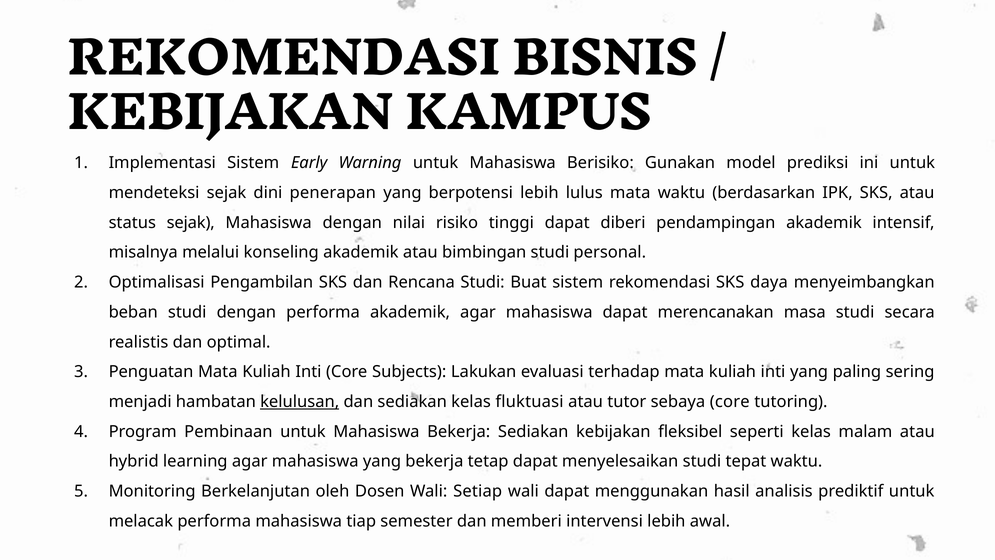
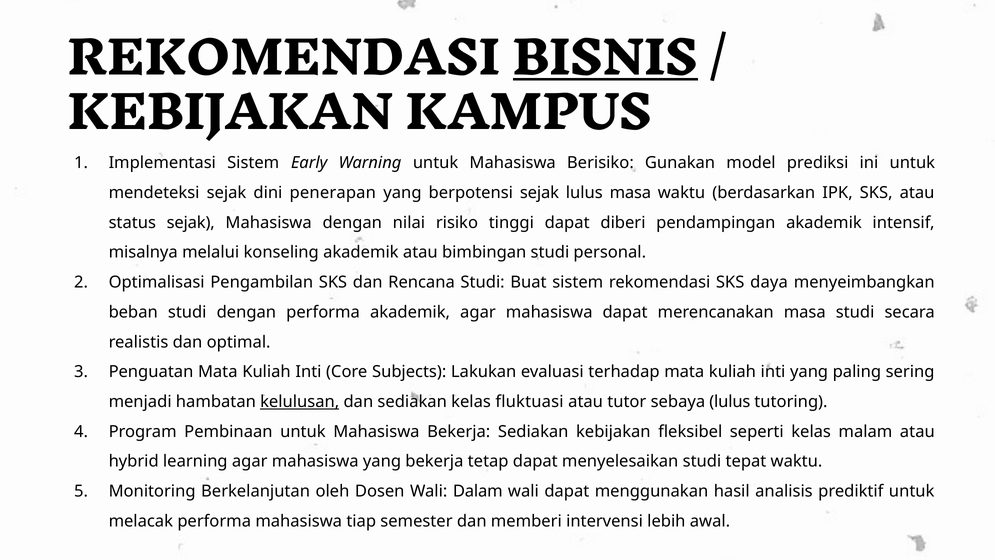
BISNIS underline: none -> present
berpotensi lebih: lebih -> sejak
lulus mata: mata -> masa
sebaya core: core -> lulus
Setiap: Setiap -> Dalam
